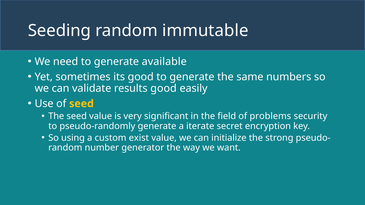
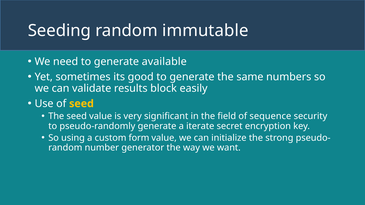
results good: good -> block
problems: problems -> sequence
exist: exist -> form
